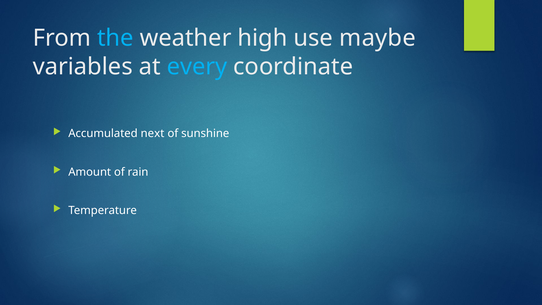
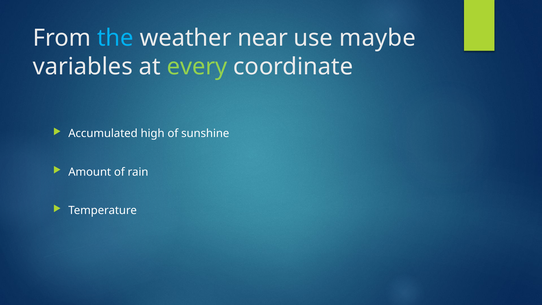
high: high -> near
every colour: light blue -> light green
next: next -> high
